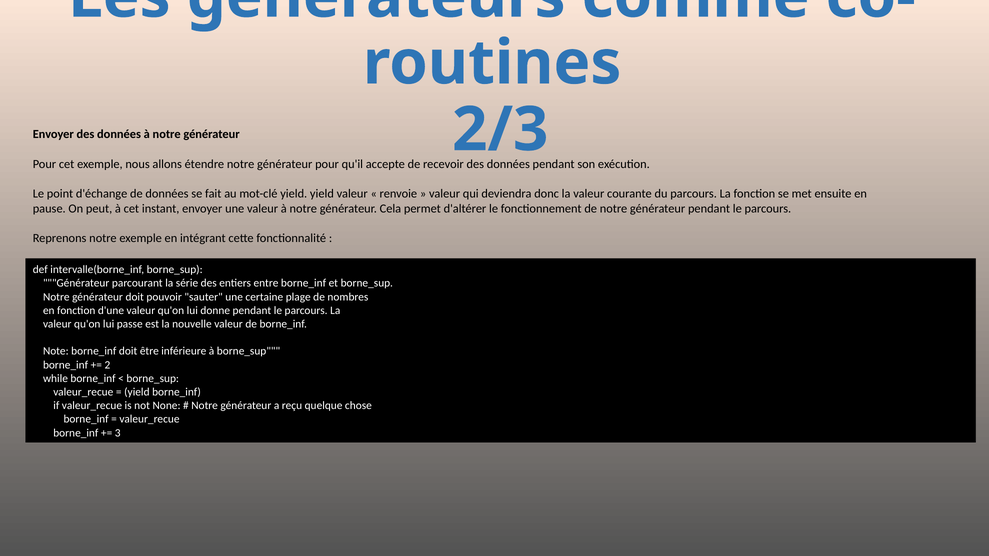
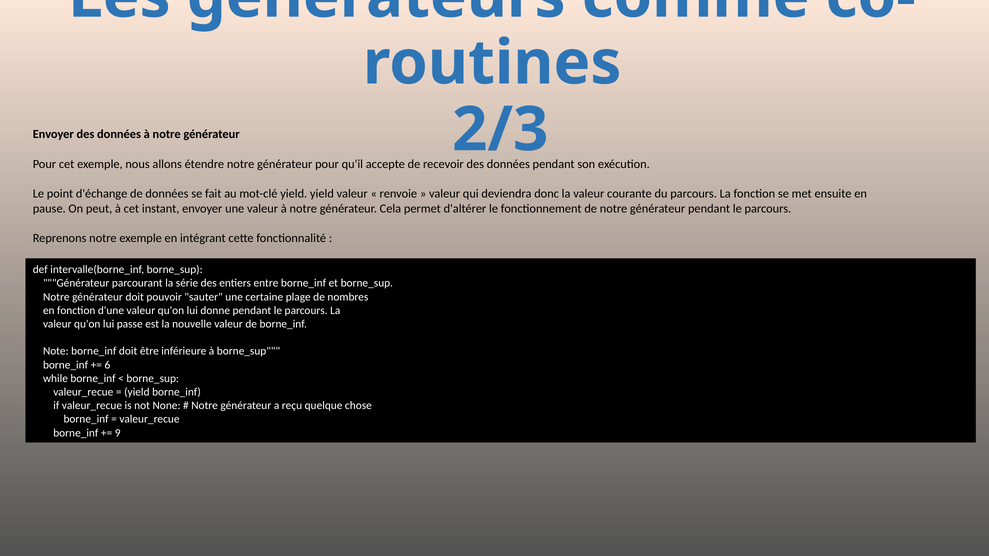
2: 2 -> 6
3: 3 -> 9
